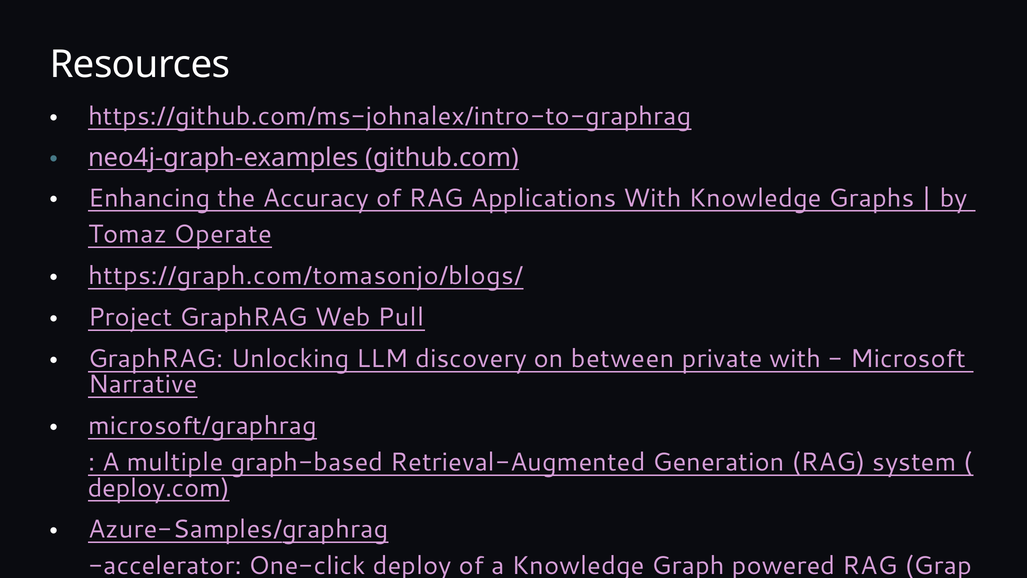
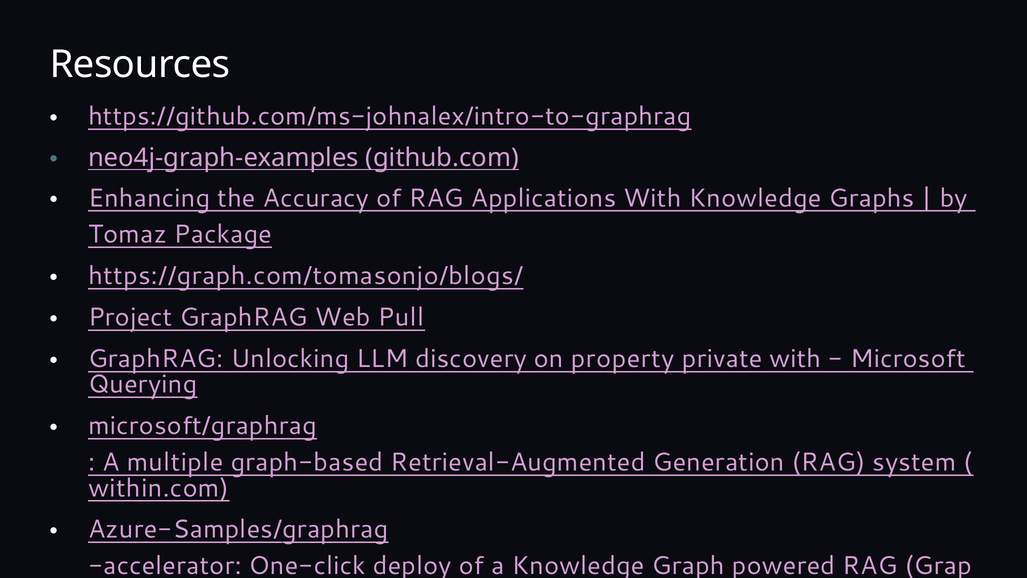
Operate: Operate -> Package
between: between -> property
Narrative: Narrative -> Querying
deploy.com: deploy.com -> within.com
